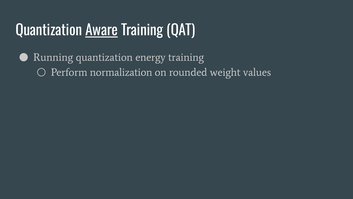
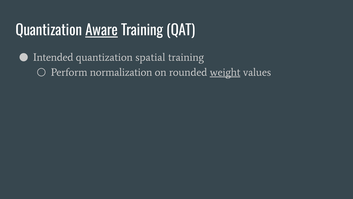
Running: Running -> Intended
energy: energy -> spatial
weight underline: none -> present
